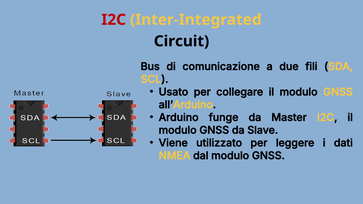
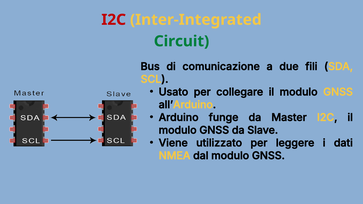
Circuit colour: black -> green
